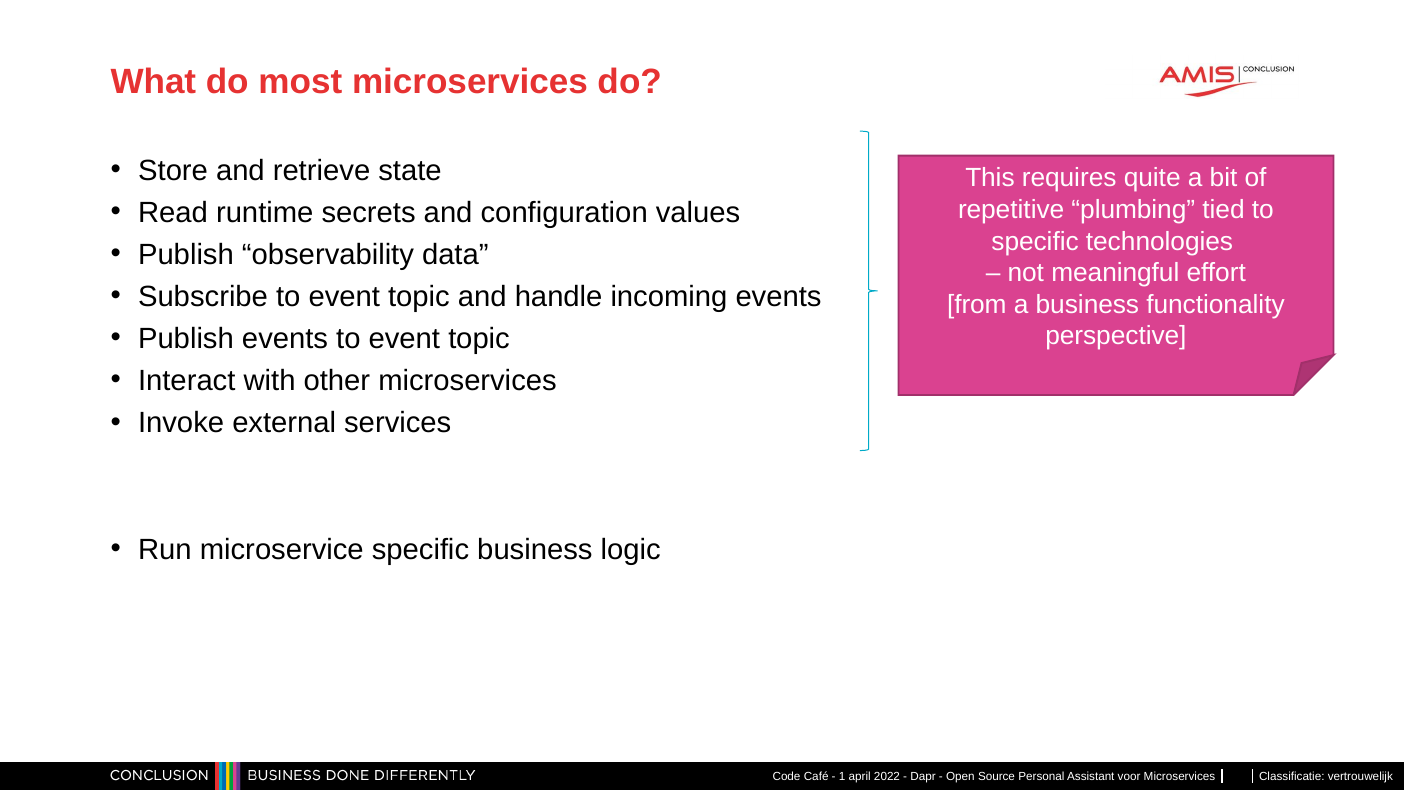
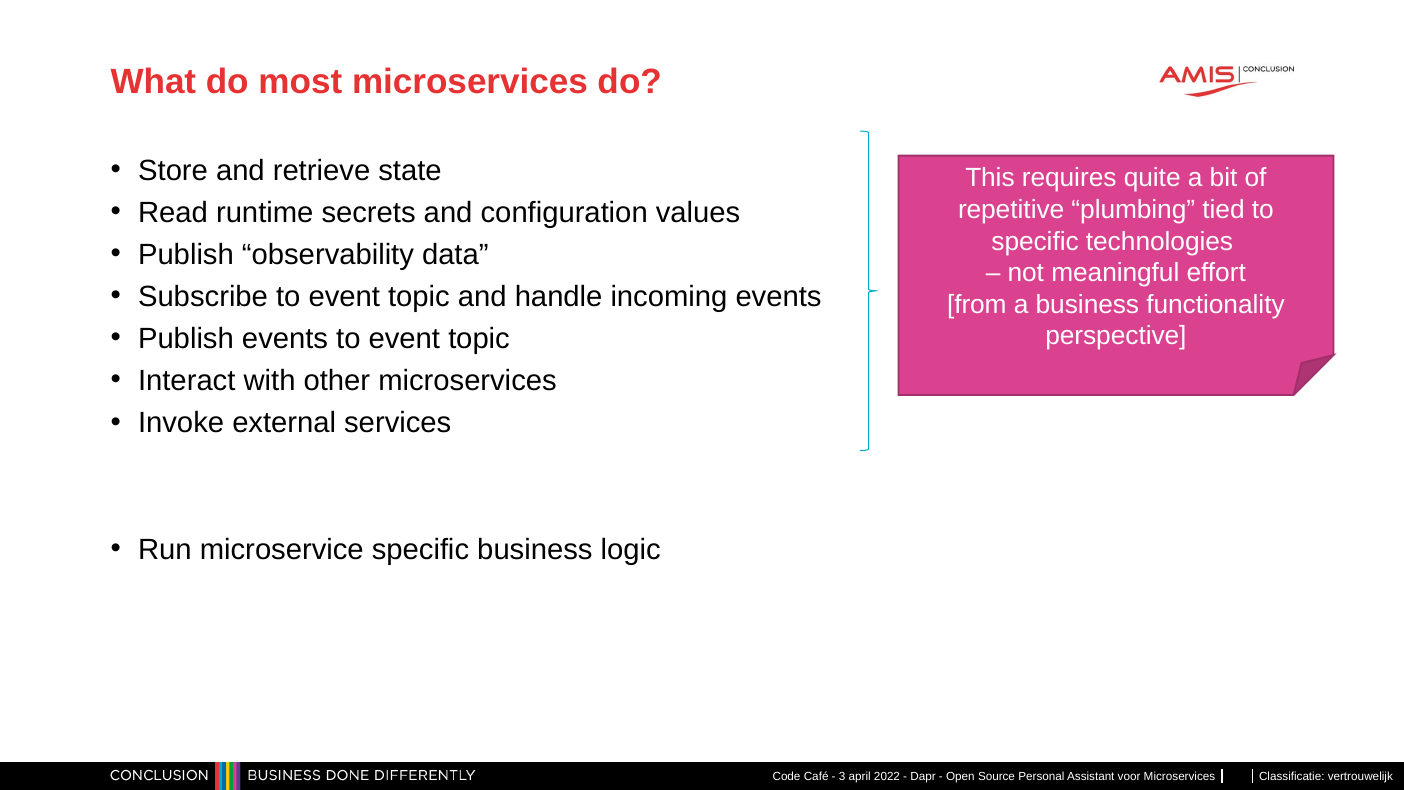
1: 1 -> 3
